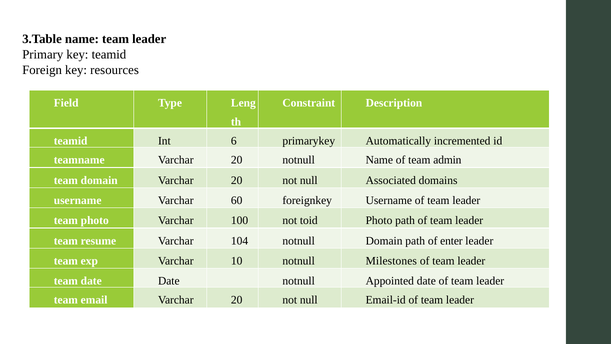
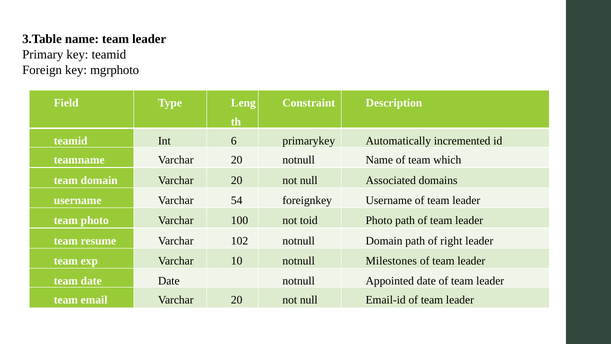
resources: resources -> mgrphoto
admin: admin -> which
60: 60 -> 54
104: 104 -> 102
enter: enter -> right
